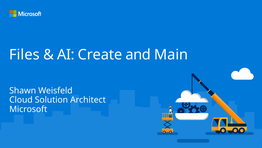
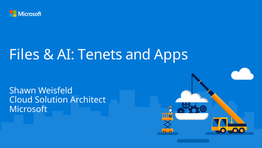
Create: Create -> Tenets
Main: Main -> Apps
